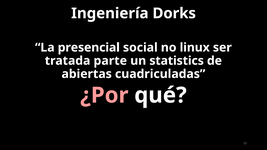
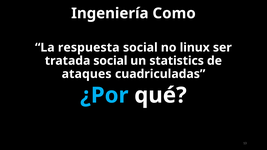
Dorks: Dorks -> Como
presencial: presencial -> respuesta
tratada parte: parte -> social
abiertas: abiertas -> ataques
¿Por colour: pink -> light blue
